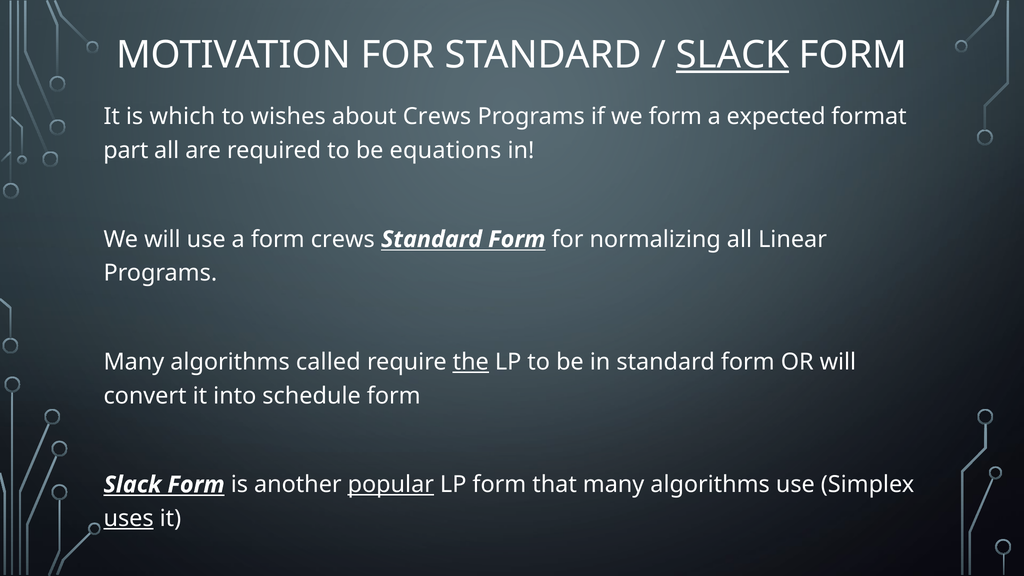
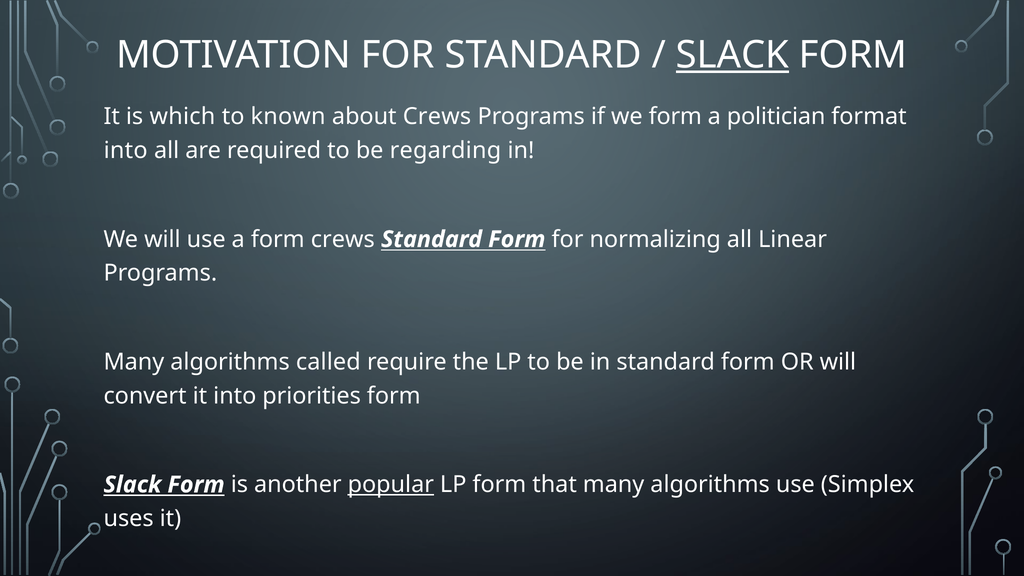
wishes: wishes -> known
expected: expected -> politician
part at (126, 150): part -> into
equations: equations -> regarding
the underline: present -> none
schedule: schedule -> priorities
uses underline: present -> none
